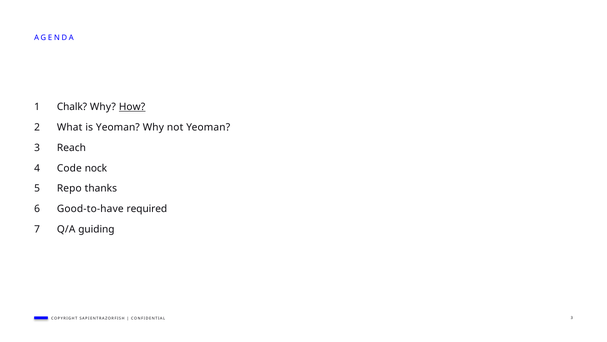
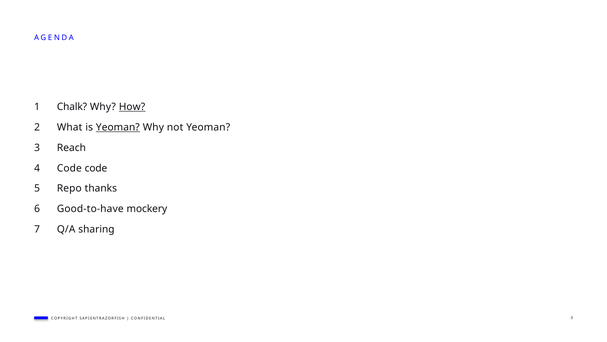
Yeoman at (118, 127) underline: none -> present
Code nock: nock -> code
required: required -> mockery
guiding: guiding -> sharing
